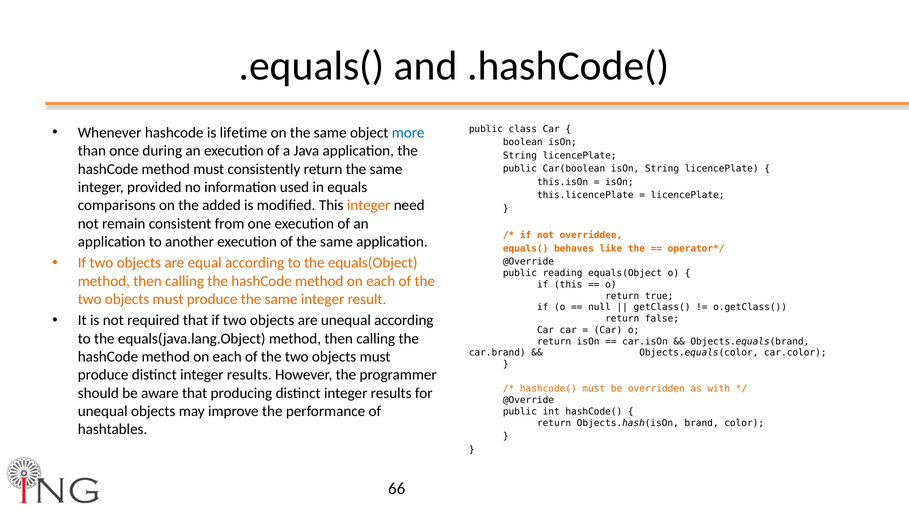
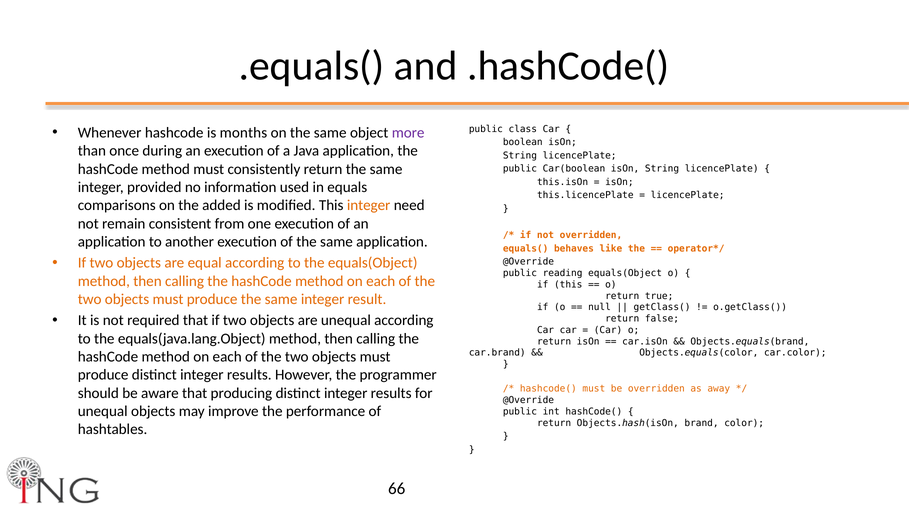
lifetime: lifetime -> months
more colour: blue -> purple
with: with -> away
